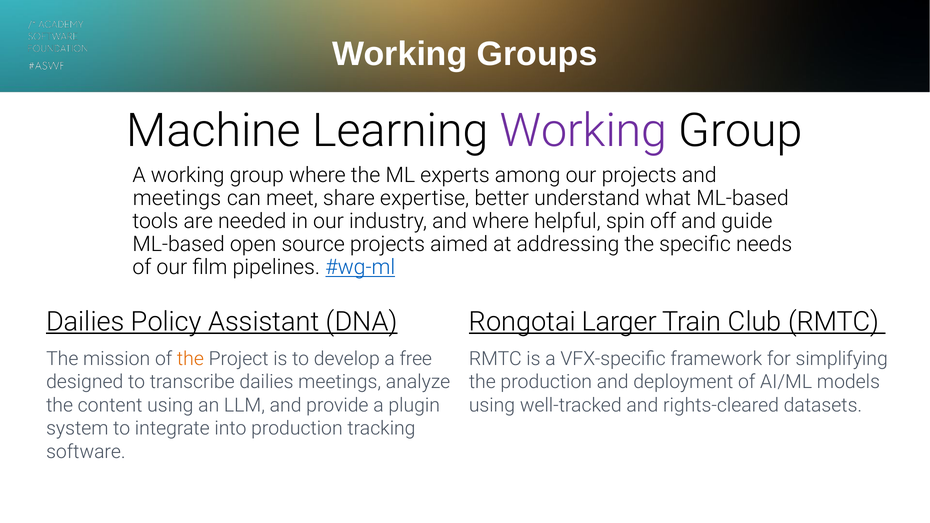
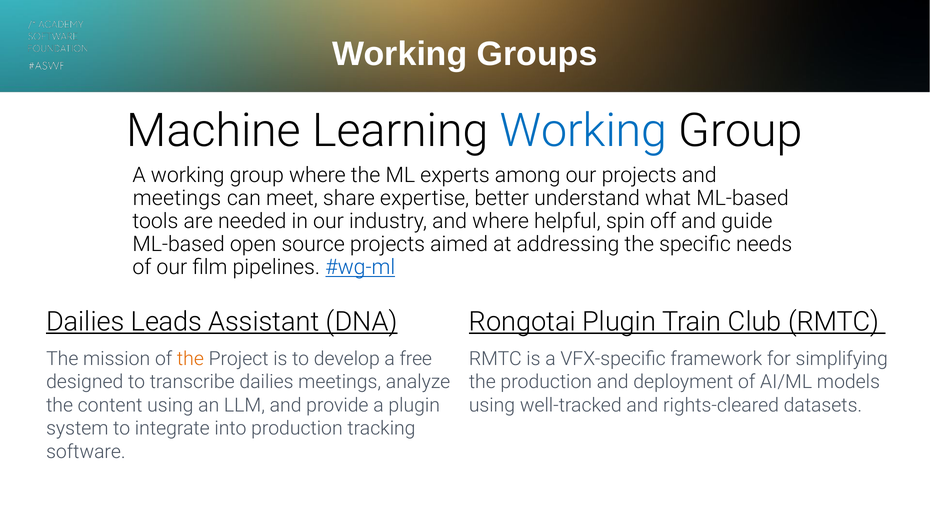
Working at (583, 131) colour: purple -> blue
Policy: Policy -> Leads
Rongotai Larger: Larger -> Plugin
